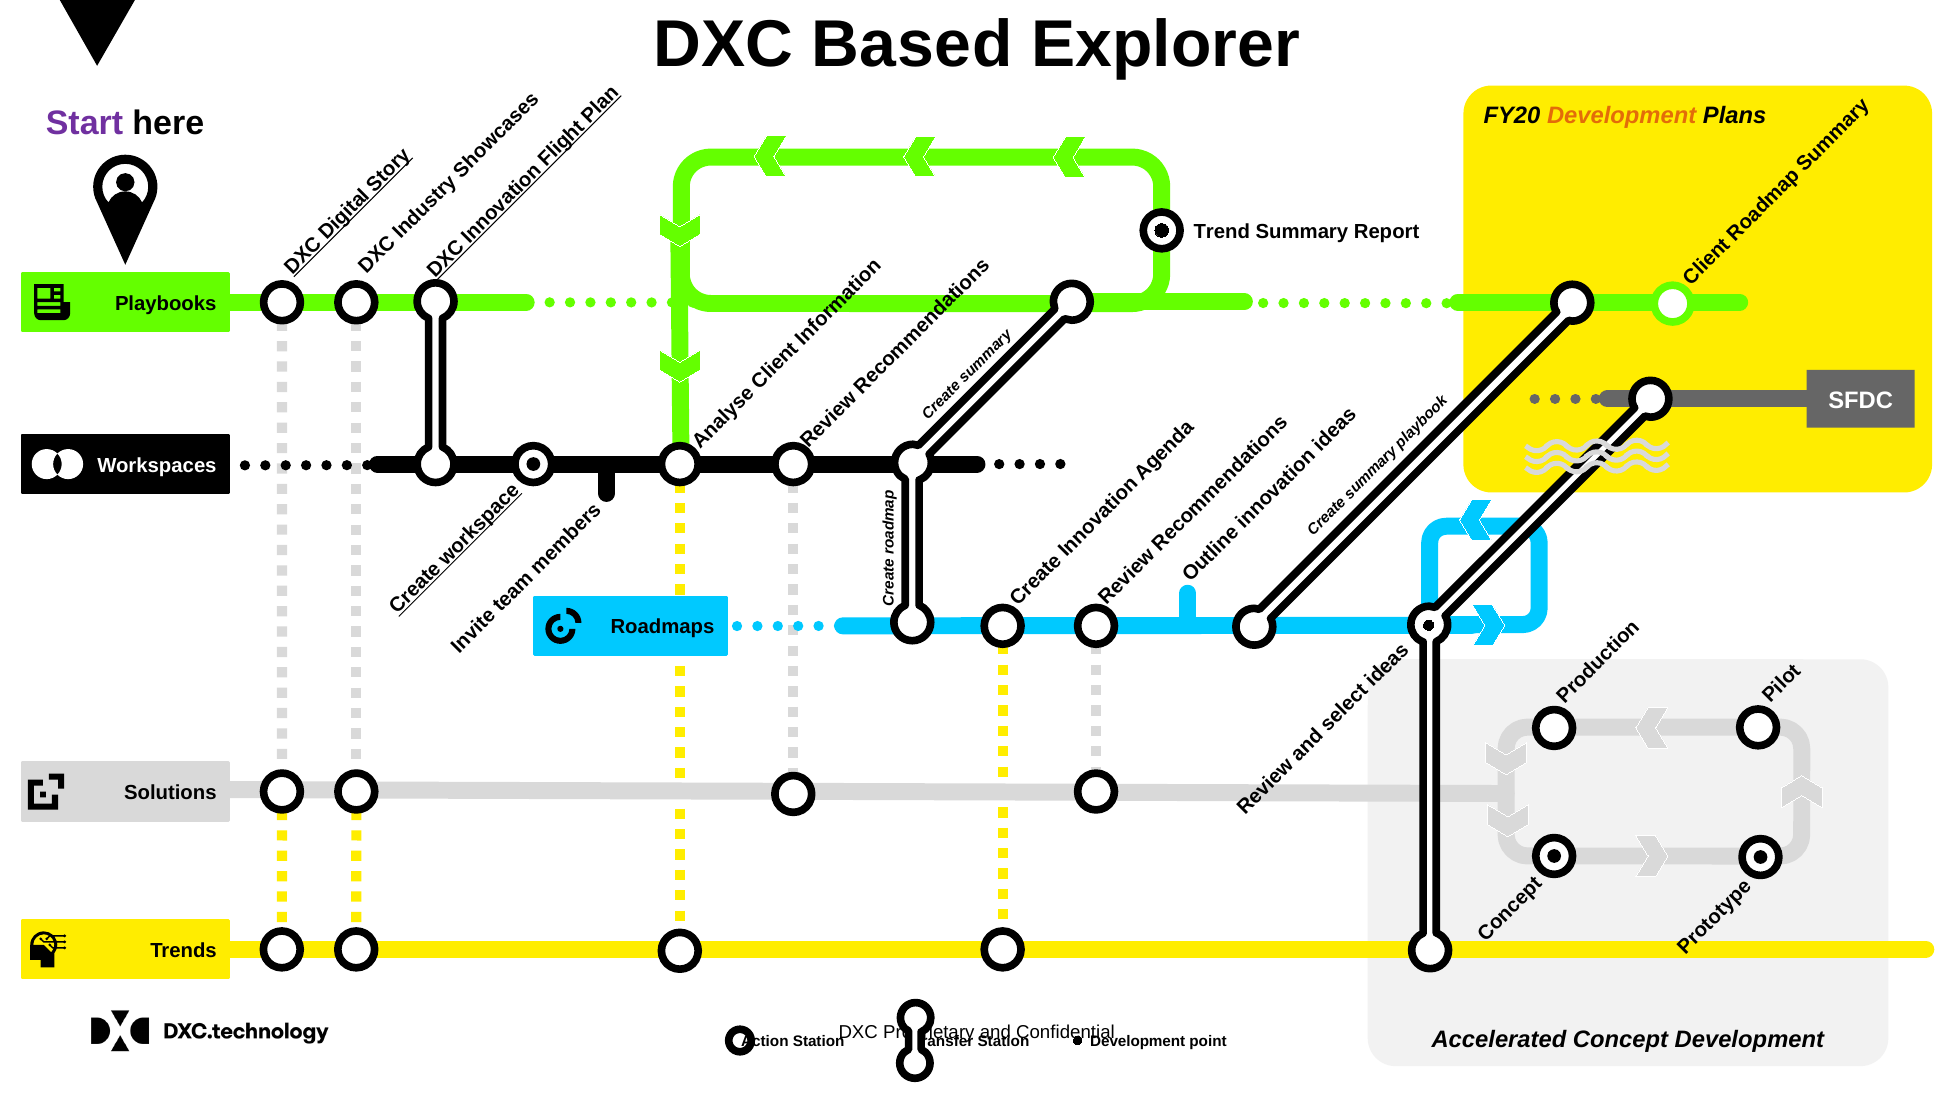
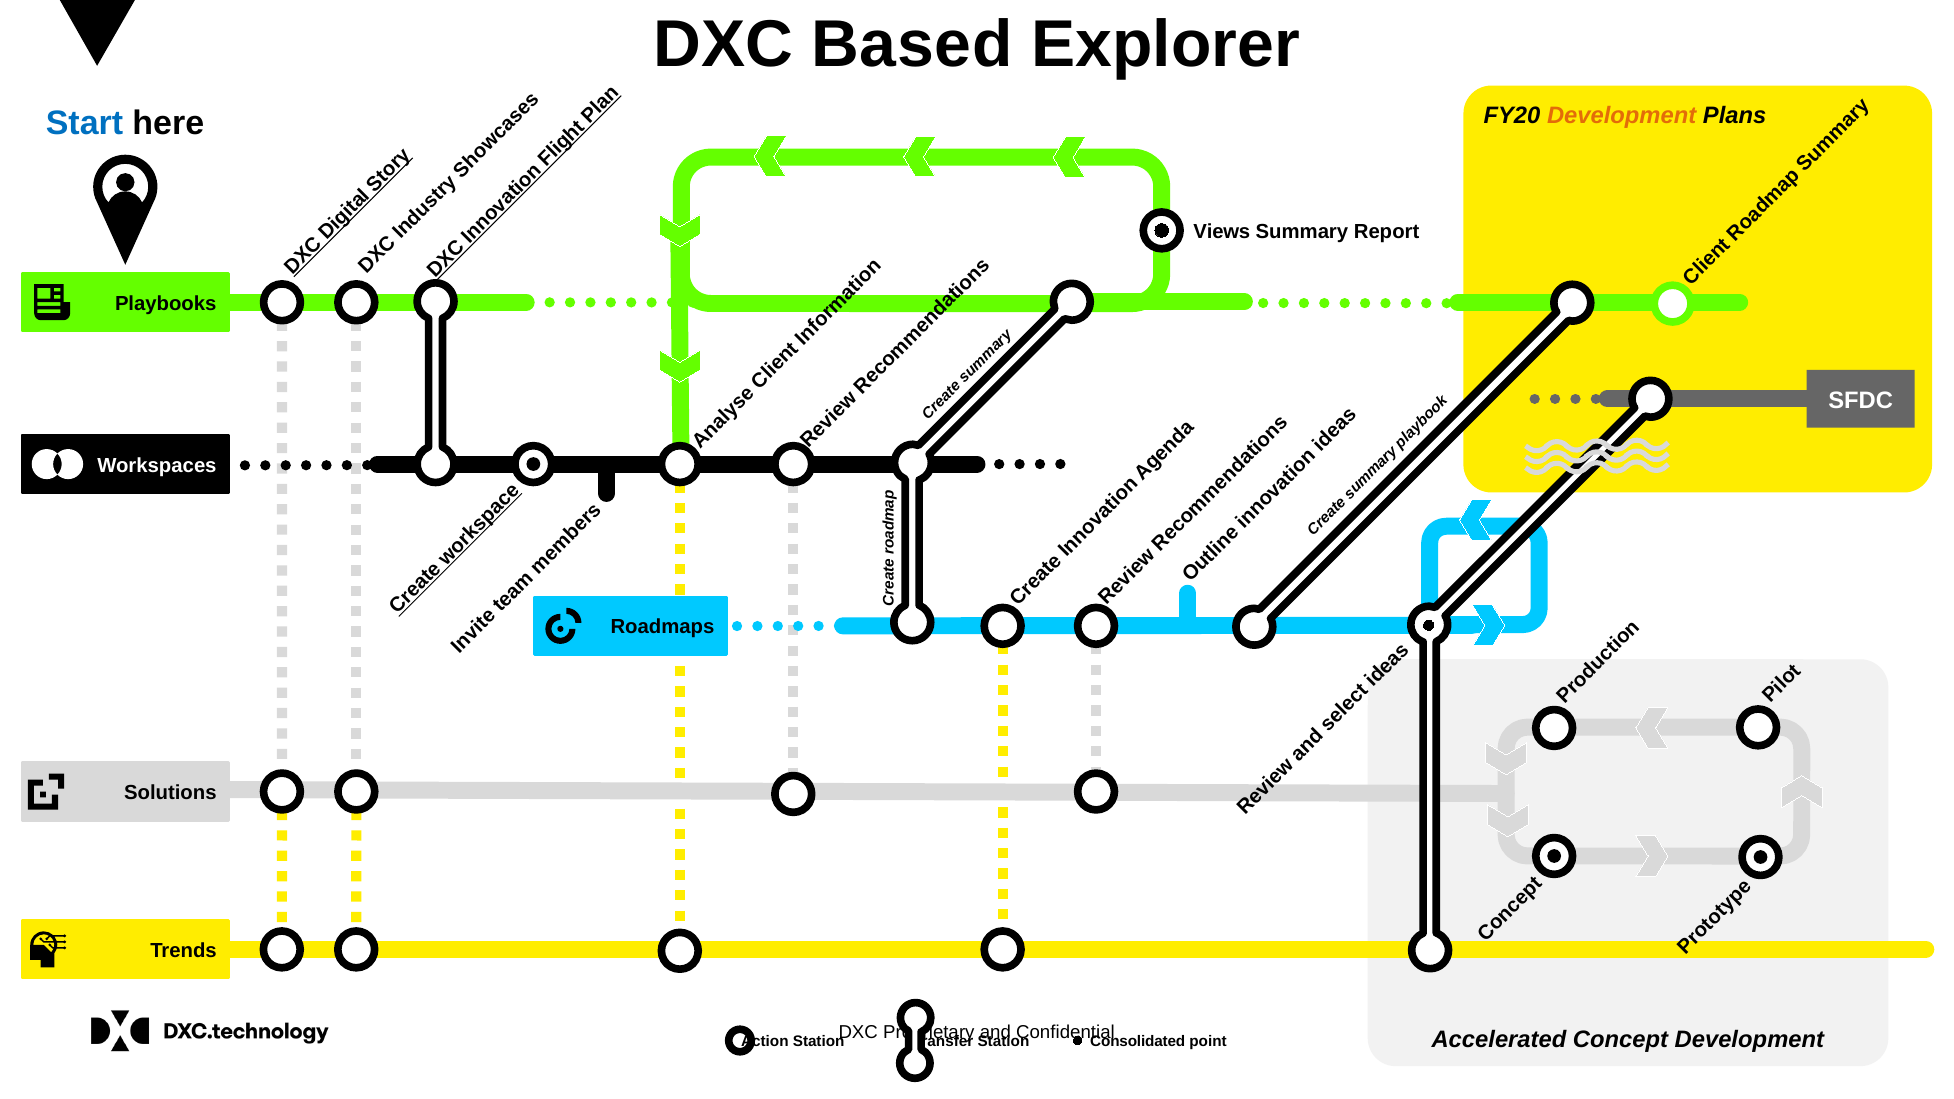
Start colour: purple -> blue
Trend: Trend -> Views
Station Development: Development -> Consolidated
